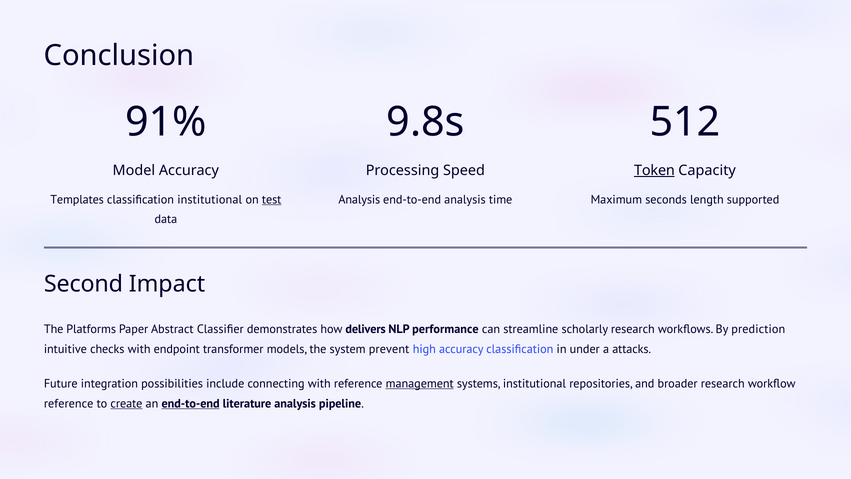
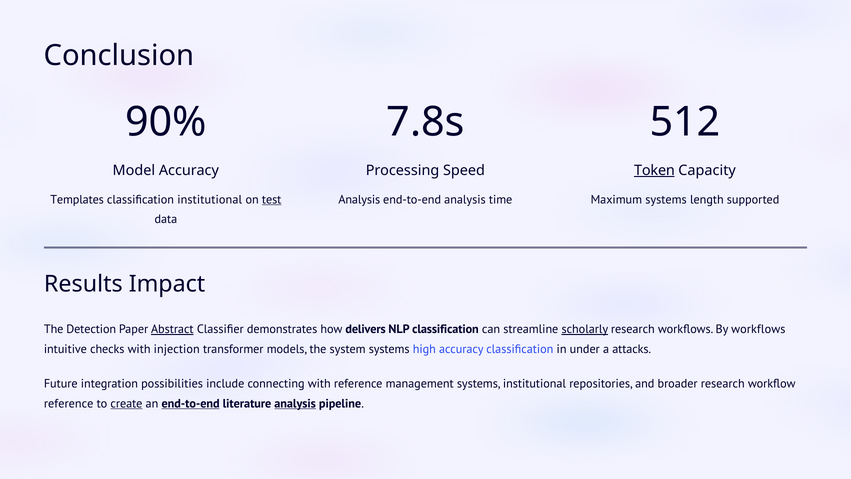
91%: 91% -> 90%
9.8s: 9.8s -> 7.8s
Maximum seconds: seconds -> systems
Second: Second -> Results
Platforms: Platforms -> Detection
Abstract underline: none -> present
NLP performance: performance -> classification
scholarly underline: none -> present
By prediction: prediction -> workflows
endpoint: endpoint -> injection
system prevent: prevent -> systems
management underline: present -> none
analysis at (295, 403) underline: none -> present
